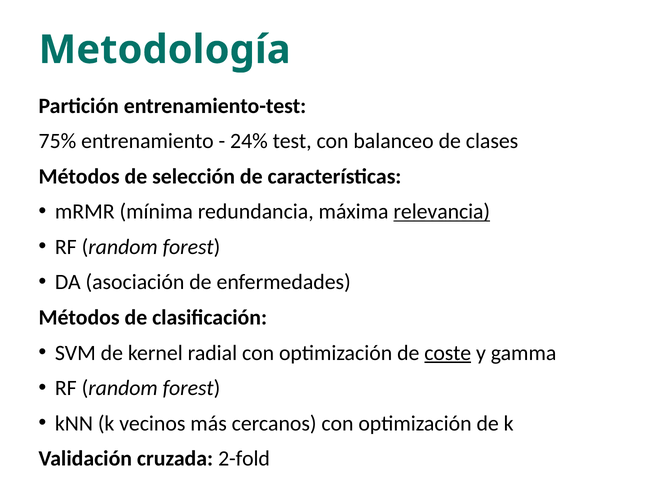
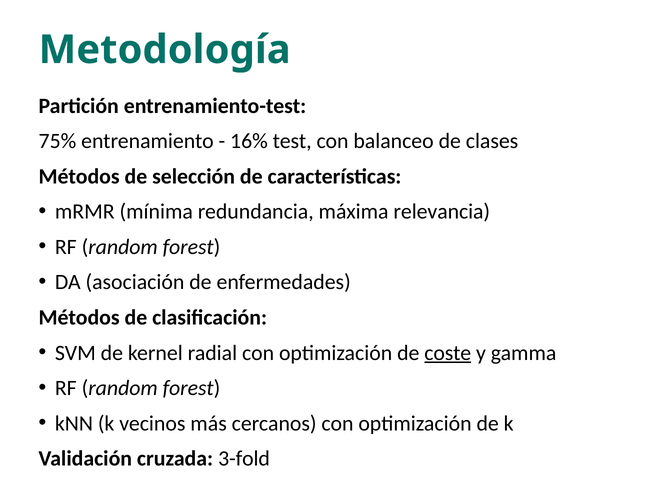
24%: 24% -> 16%
relevancia underline: present -> none
2-fold: 2-fold -> 3-fold
